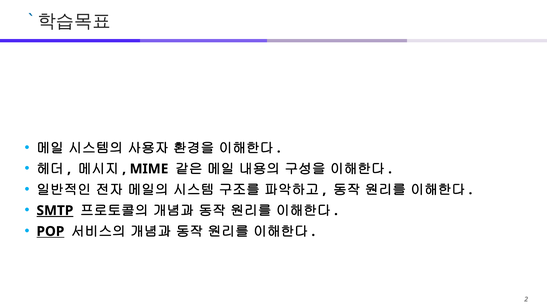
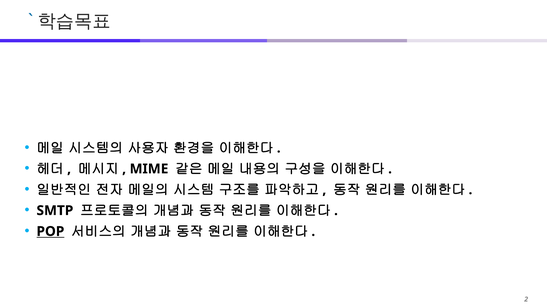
SMTP underline: present -> none
